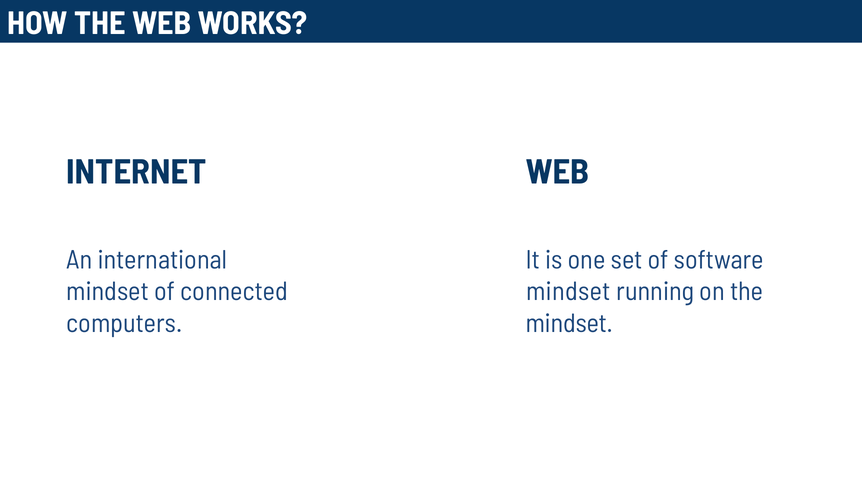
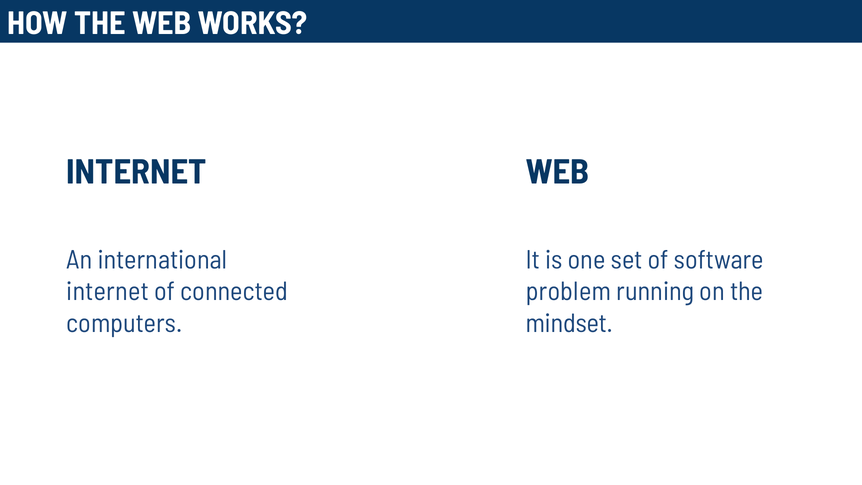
mindset at (108, 292): mindset -> internet
mindset at (568, 292): mindset -> problem
